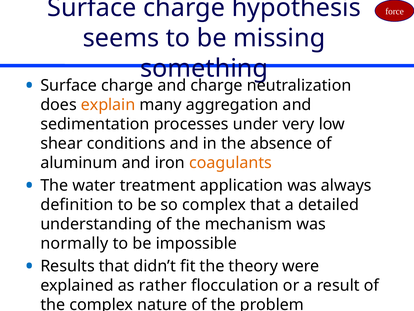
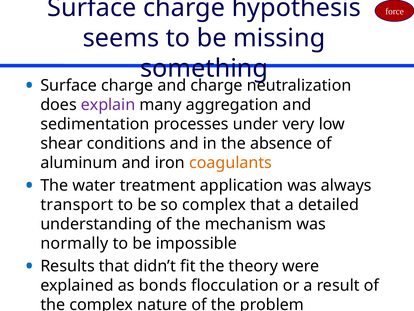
explain colour: orange -> purple
definition: definition -> transport
rather: rather -> bonds
